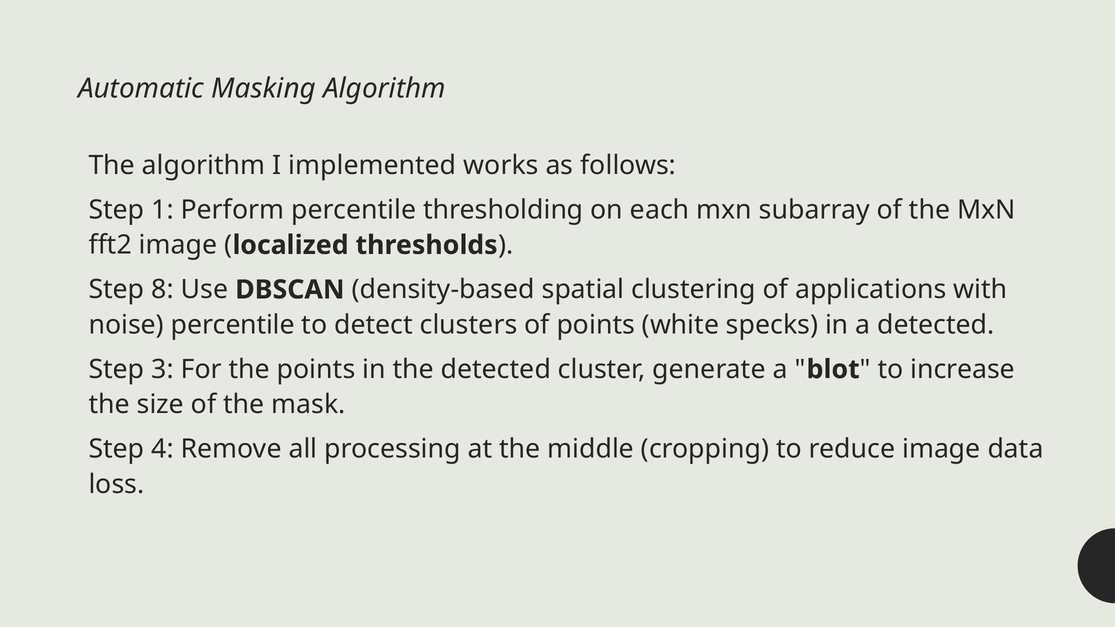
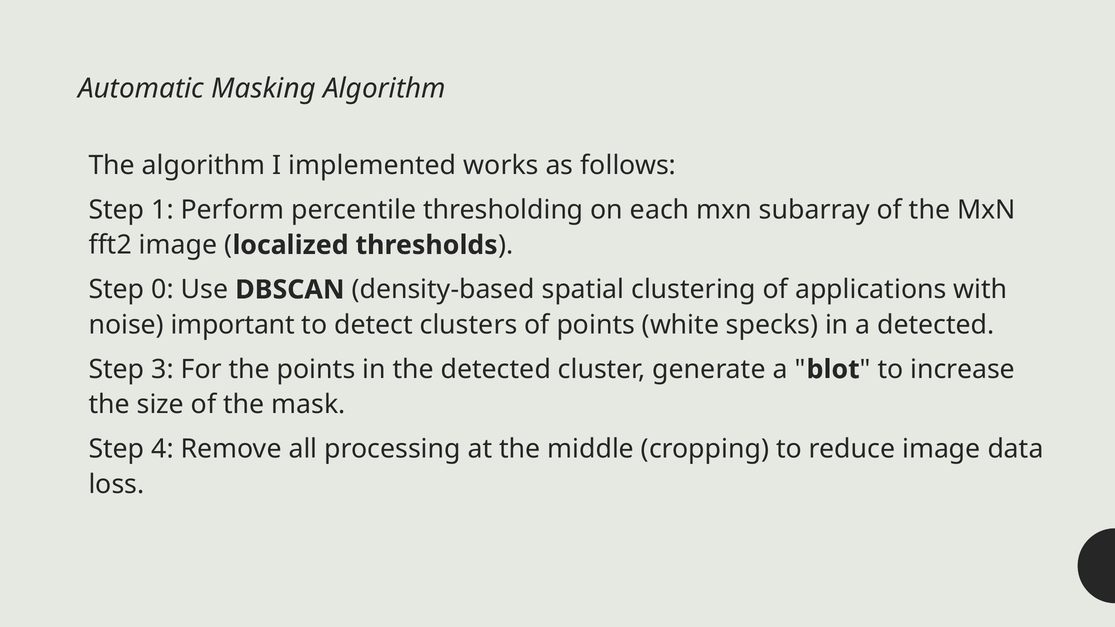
8: 8 -> 0
noise percentile: percentile -> important
